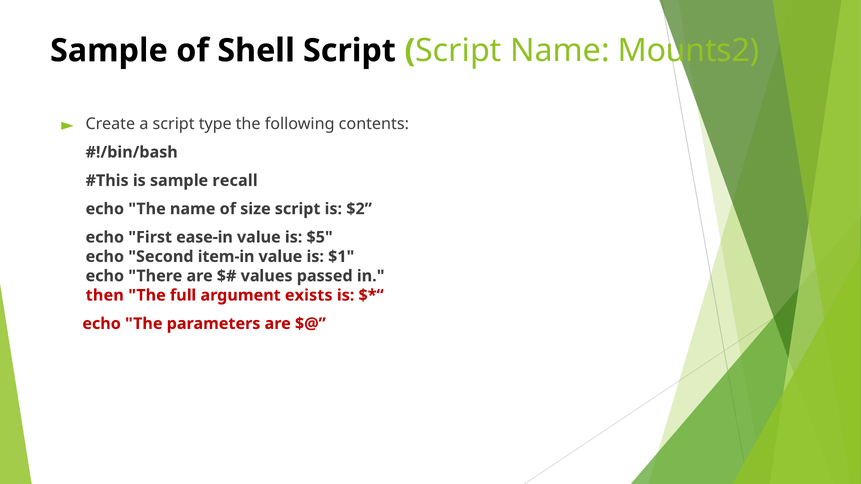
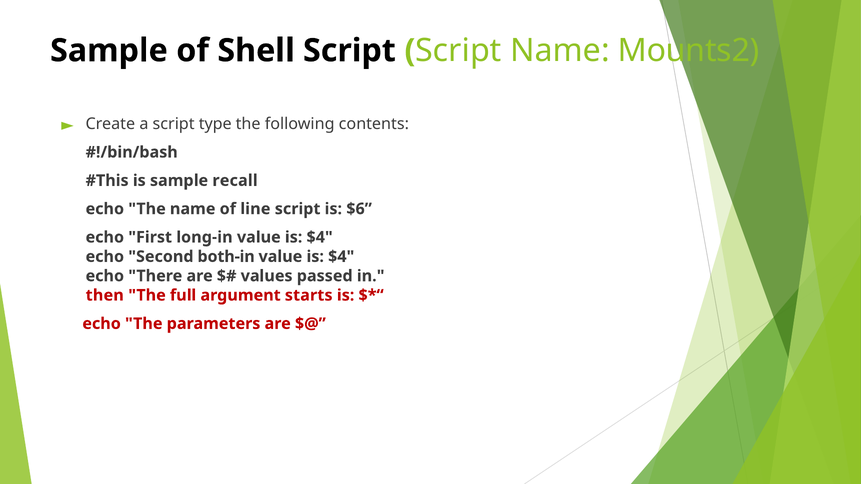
size: size -> line
$2: $2 -> $6
ease-in: ease-in -> long-in
$5 at (320, 237): $5 -> $4
item-in: item-in -> both-in
$1 at (341, 257): $1 -> $4
exists: exists -> starts
